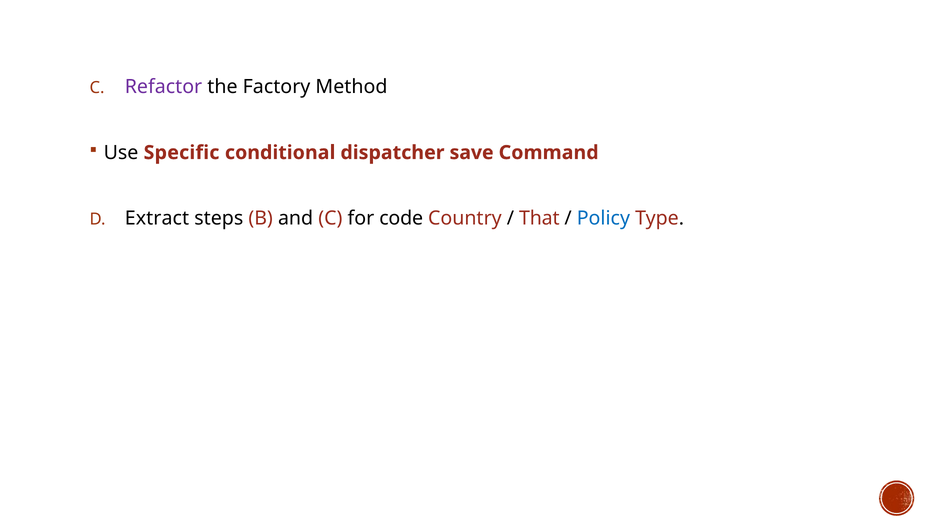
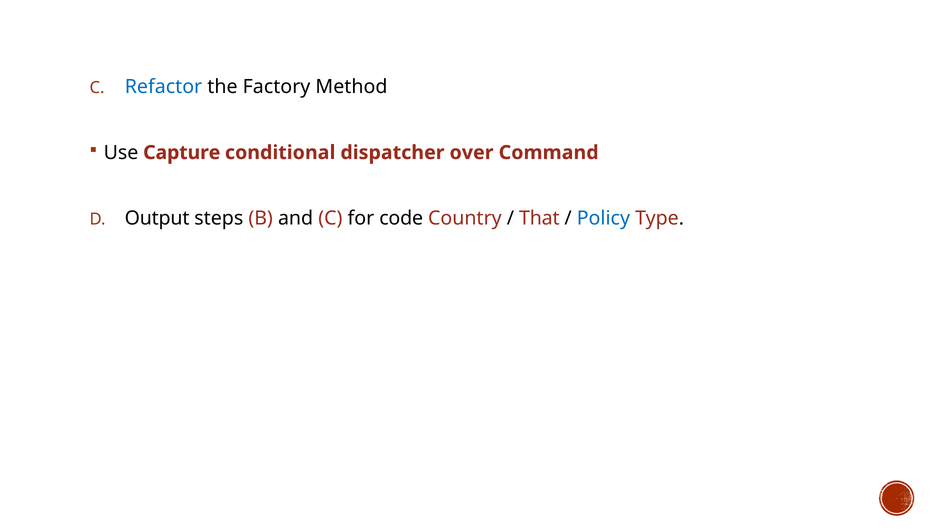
Refactor colour: purple -> blue
Specific: Specific -> Capture
save: save -> over
Extract: Extract -> Output
